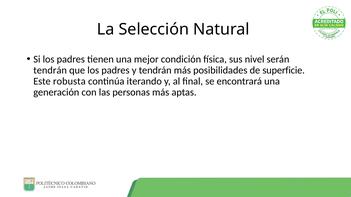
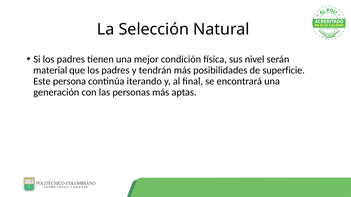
tendrán at (50, 70): tendrán -> material
robusta: robusta -> persona
